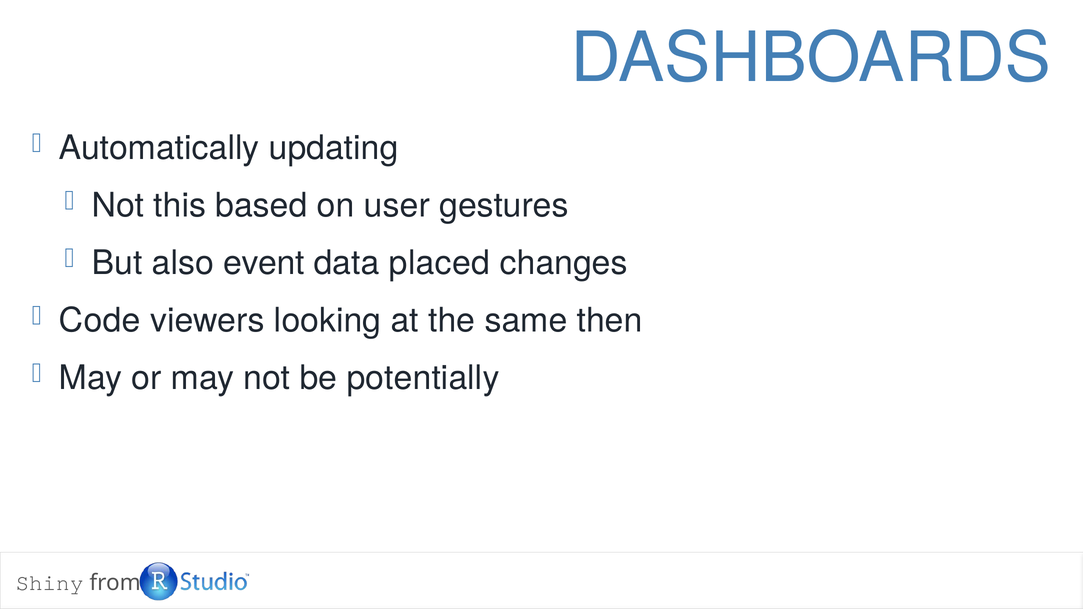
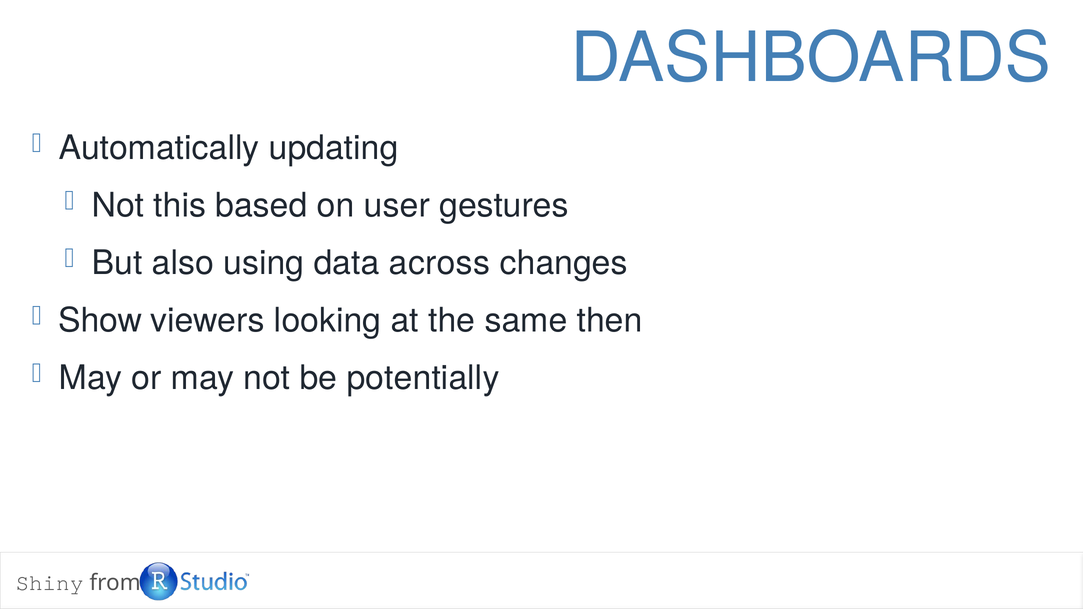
event: event -> using
placed: placed -> across
Code: Code -> Show
